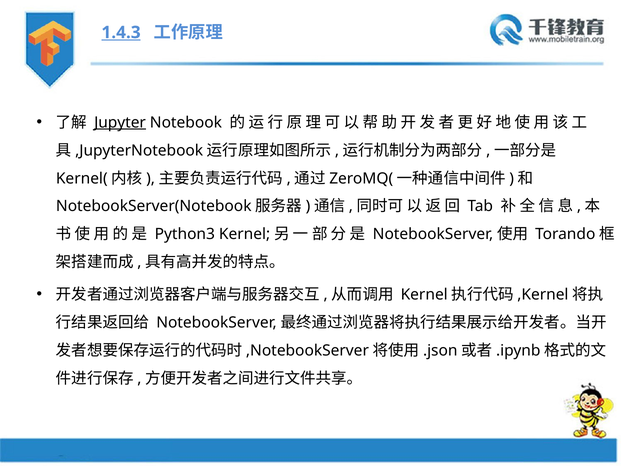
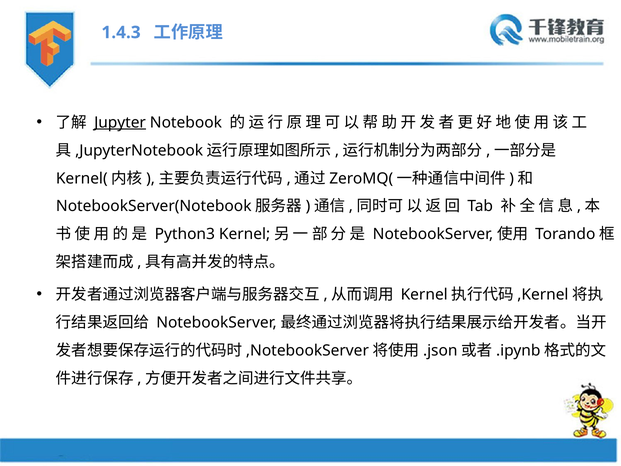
1.4.3 underline: present -> none
